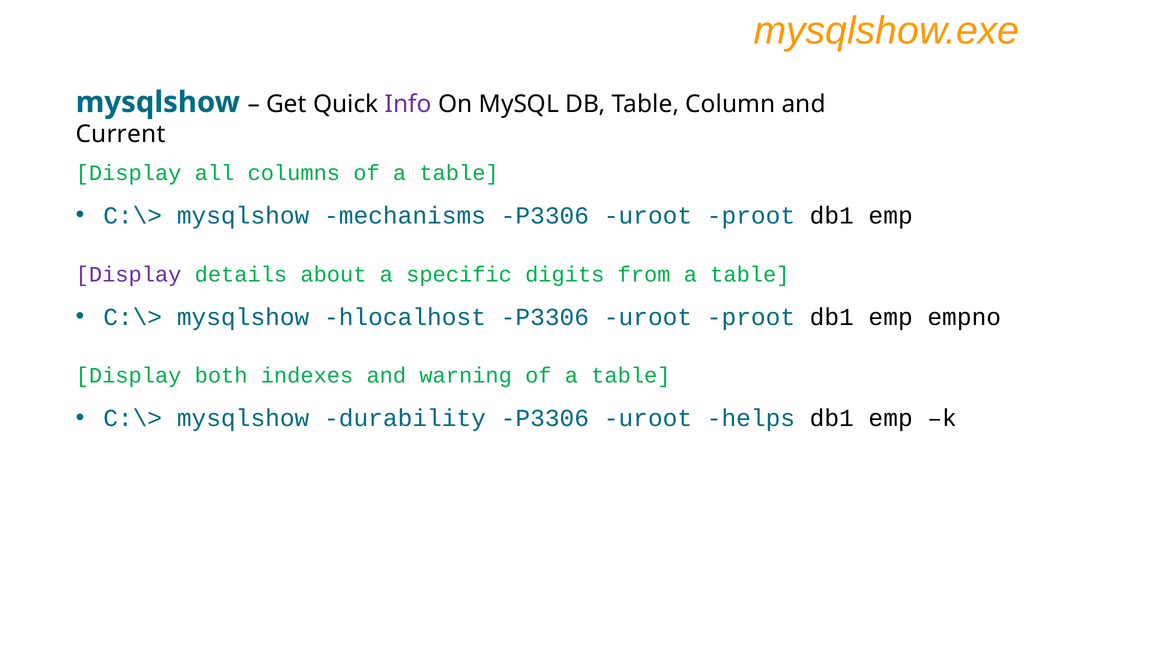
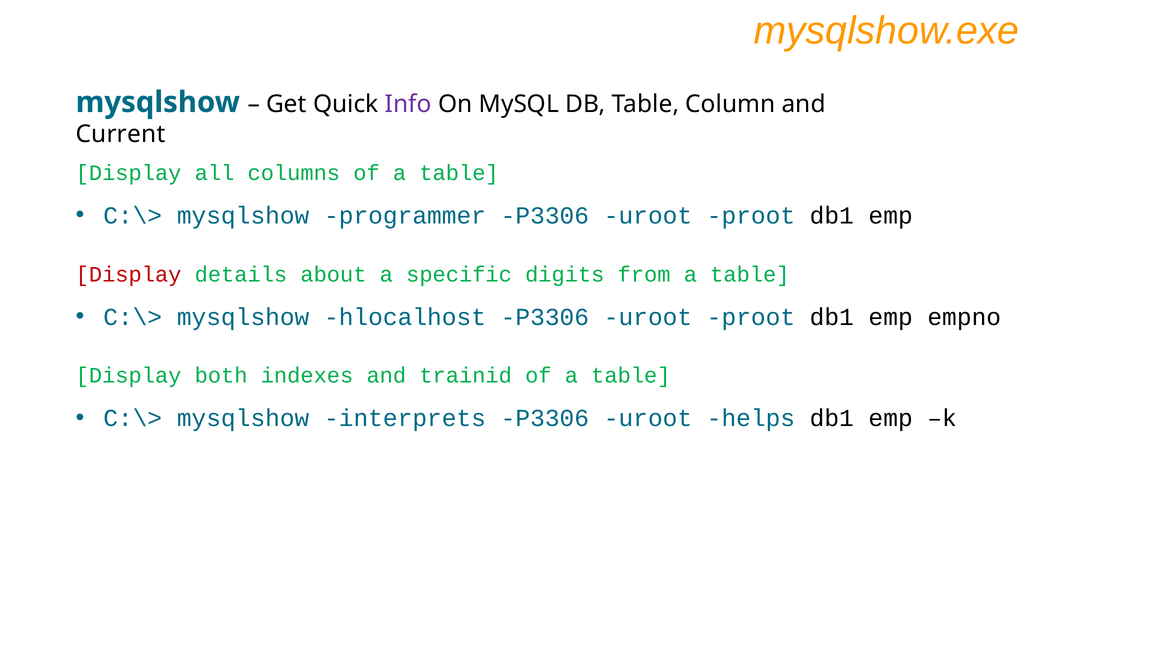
mechanisms: mechanisms -> programmer
Display at (129, 274) colour: purple -> red
warning: warning -> trainid
durability: durability -> interprets
